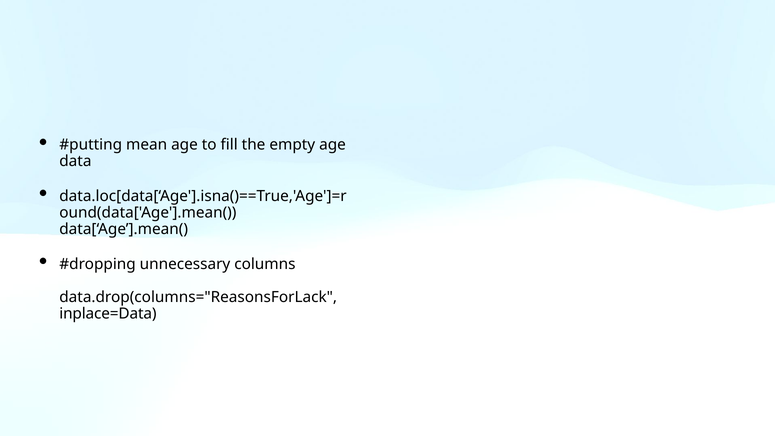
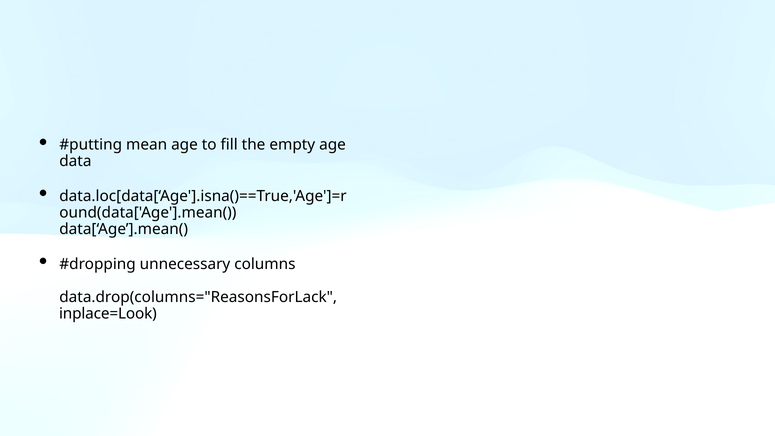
inplace=Data: inplace=Data -> inplace=Look
